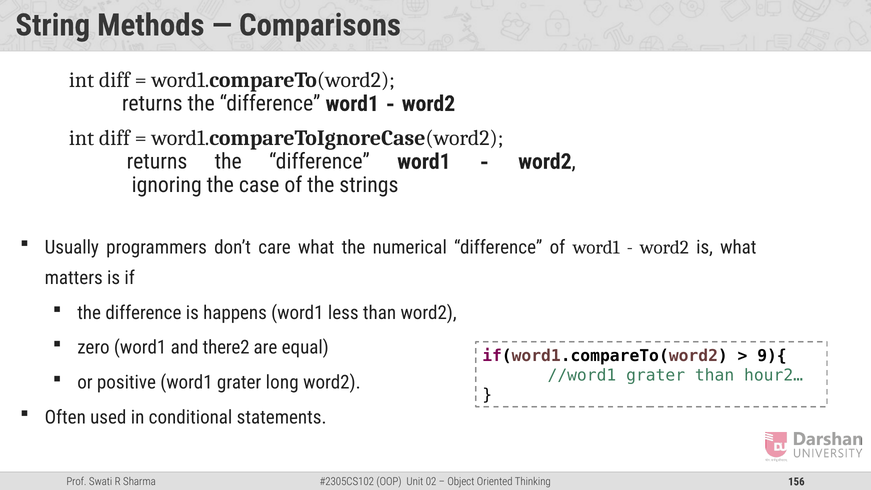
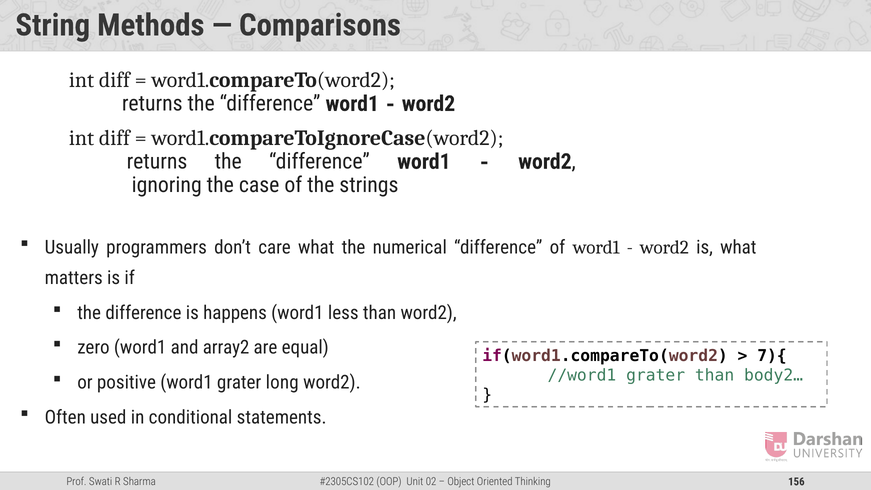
there2: there2 -> array2
9){: 9){ -> 7){
hour2…: hour2… -> body2…
